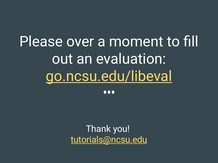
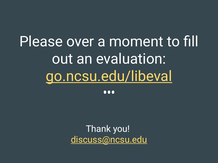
tutorials@ncsu.edu: tutorials@ncsu.edu -> discuss@ncsu.edu
